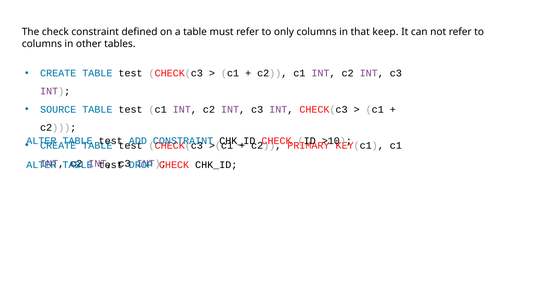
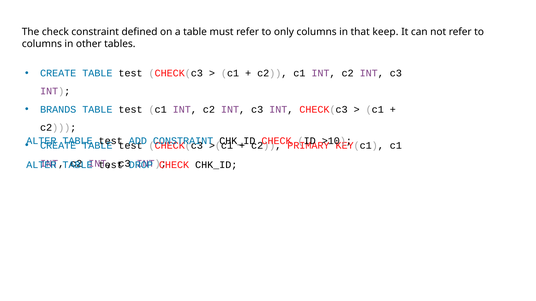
SOURCE: SOURCE -> BRANDS
